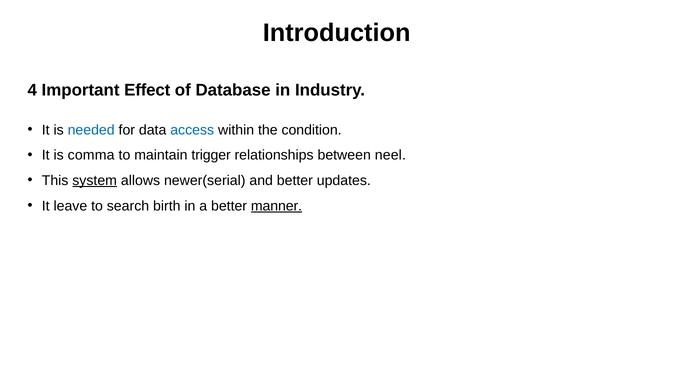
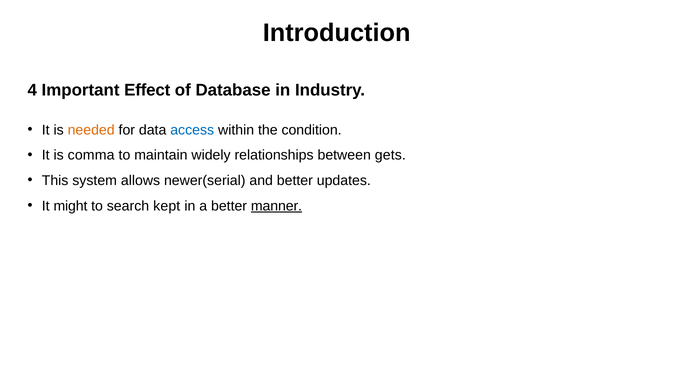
needed colour: blue -> orange
trigger: trigger -> widely
neel: neel -> gets
system underline: present -> none
leave: leave -> might
birth: birth -> kept
